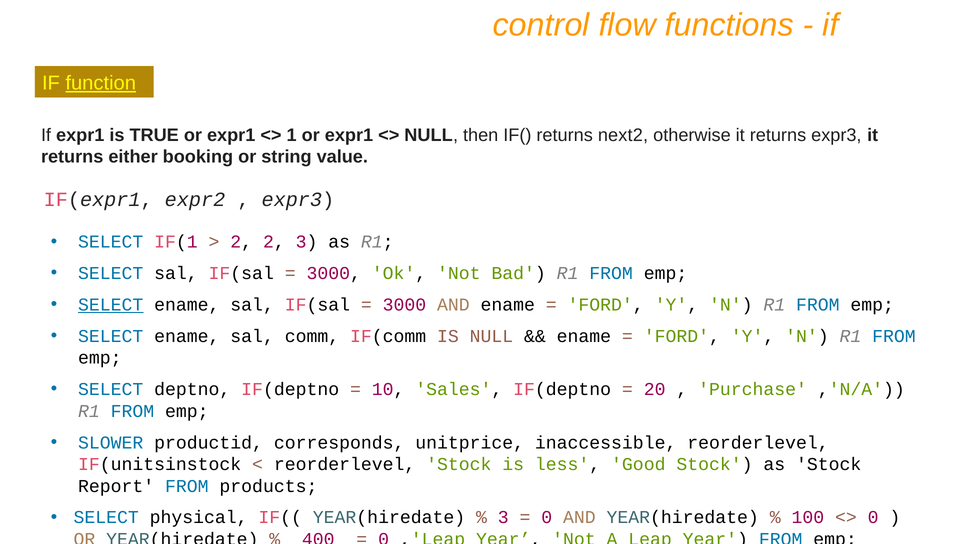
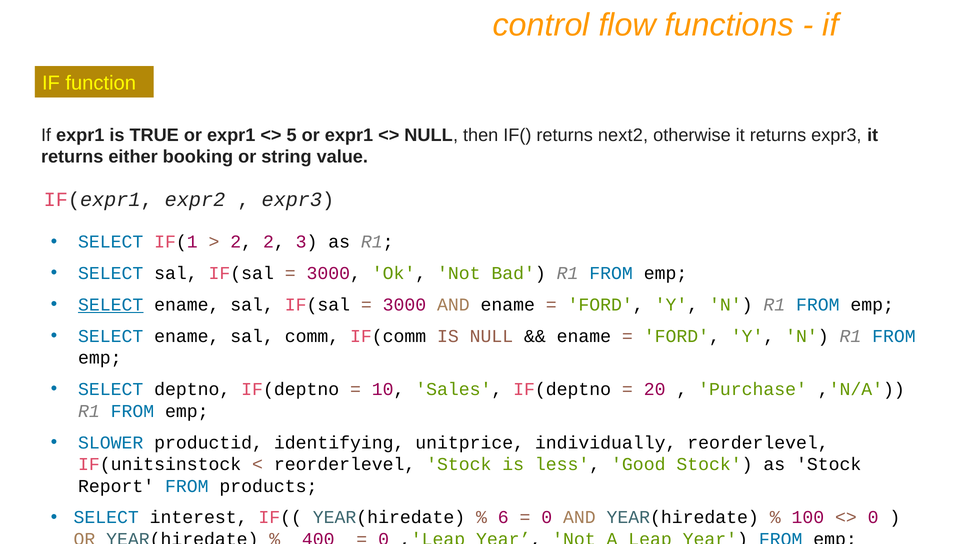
function underline: present -> none
1: 1 -> 5
corresponds: corresponds -> identifying
inaccessible: inaccessible -> individually
physical: physical -> interest
3 at (503, 517): 3 -> 6
